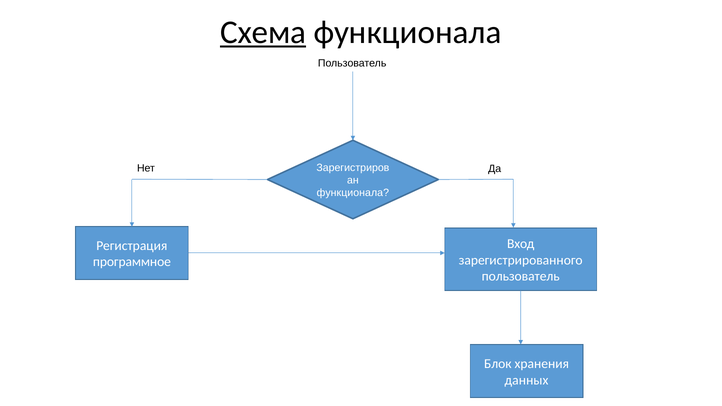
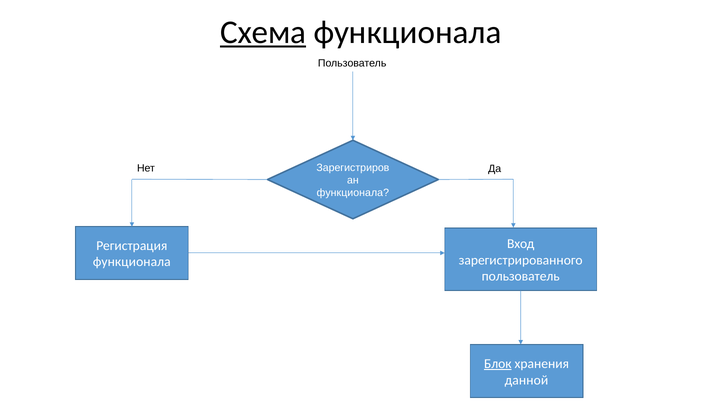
программное at (132, 262): программное -> функционала
Блок underline: none -> present
данных: данных -> данной
